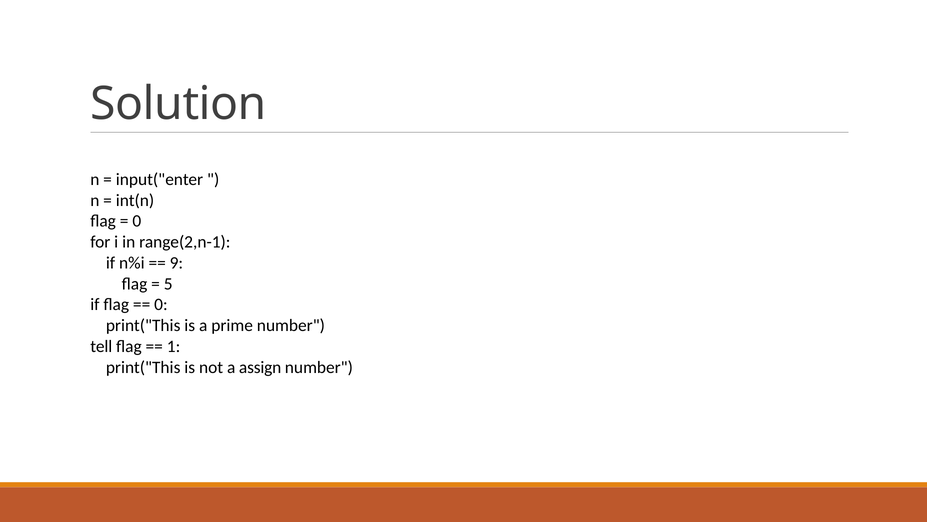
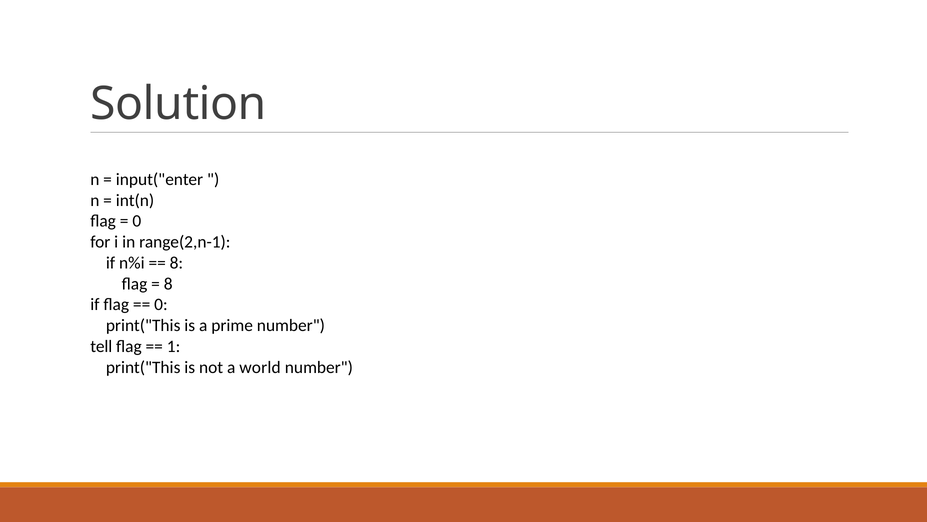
9 at (176, 263): 9 -> 8
5 at (168, 284): 5 -> 8
assign: assign -> world
